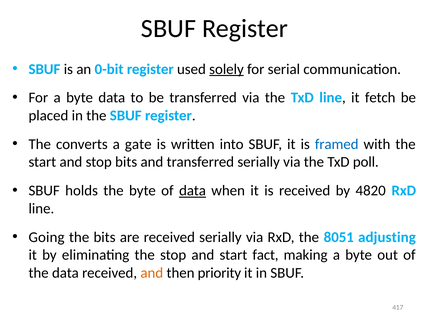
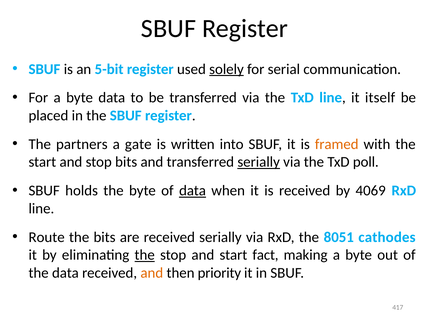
0-bit: 0-bit -> 5-bit
fetch: fetch -> itself
converts: converts -> partners
framed colour: blue -> orange
serially at (259, 162) underline: none -> present
4820: 4820 -> 4069
Going: Going -> Route
adjusting: adjusting -> cathodes
the at (145, 255) underline: none -> present
